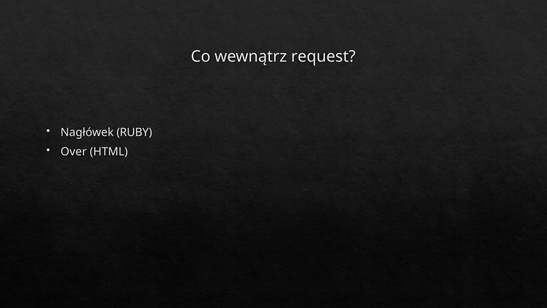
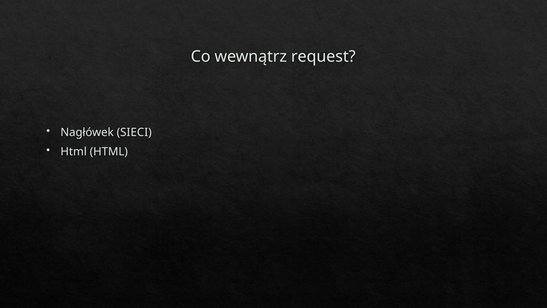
RUBY: RUBY -> SIECI
Over at (74, 152): Over -> Html
